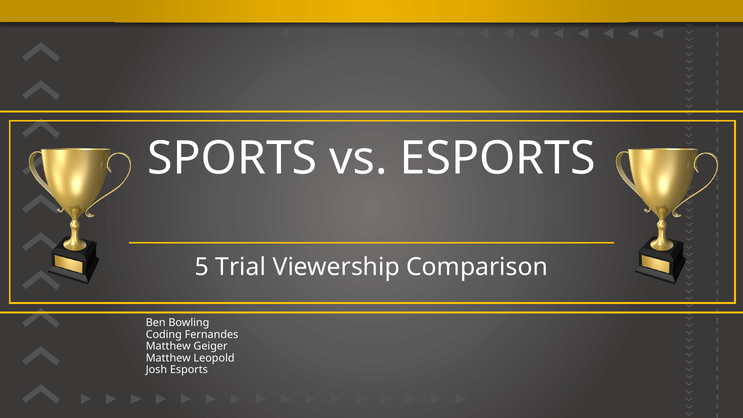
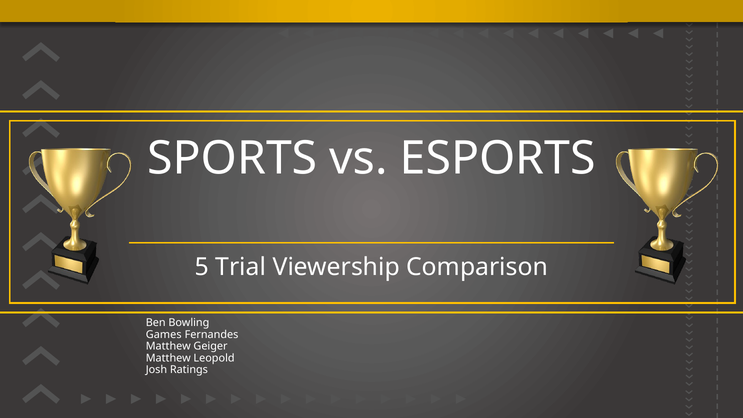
Coding: Coding -> Games
Josh Esports: Esports -> Ratings
